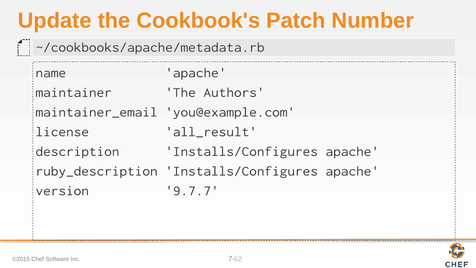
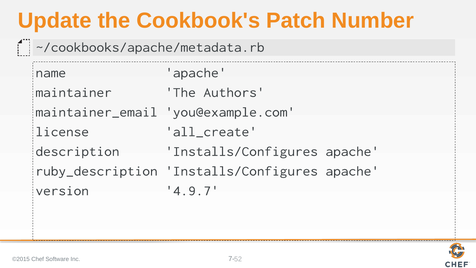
all_result: all_result -> all_create
9.7.7: 9.7.7 -> 4.9.7
